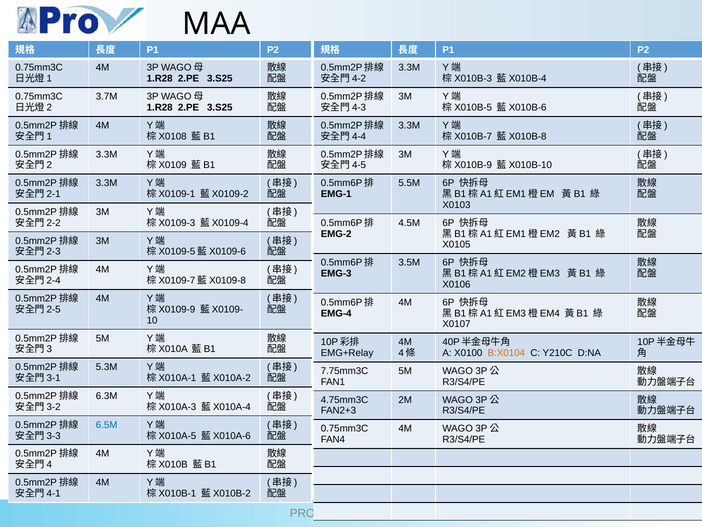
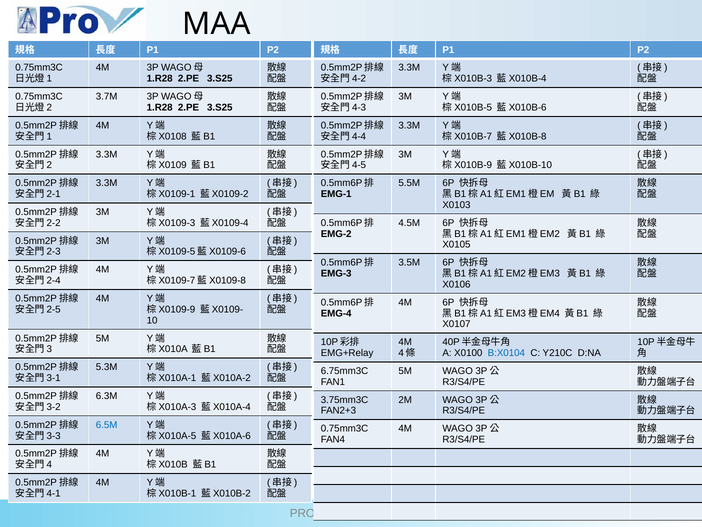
B:X0104 colour: orange -> blue
7.75mm3C: 7.75mm3C -> 6.75mm3C
4.75mm3C: 4.75mm3C -> 3.75mm3C
